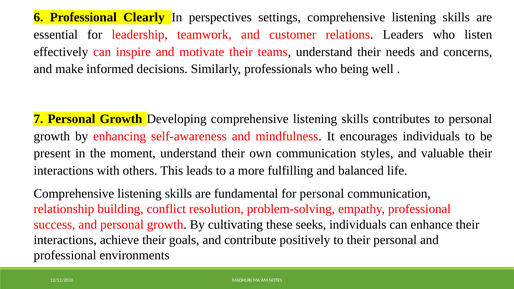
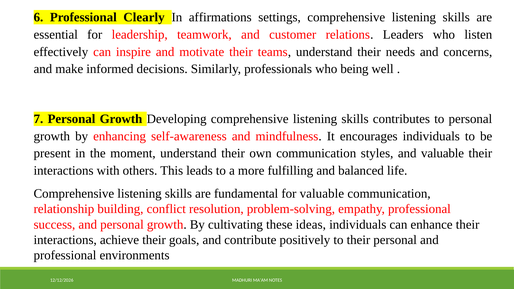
perspectives: perspectives -> affirmations
for personal: personal -> valuable
seeks: seeks -> ideas
